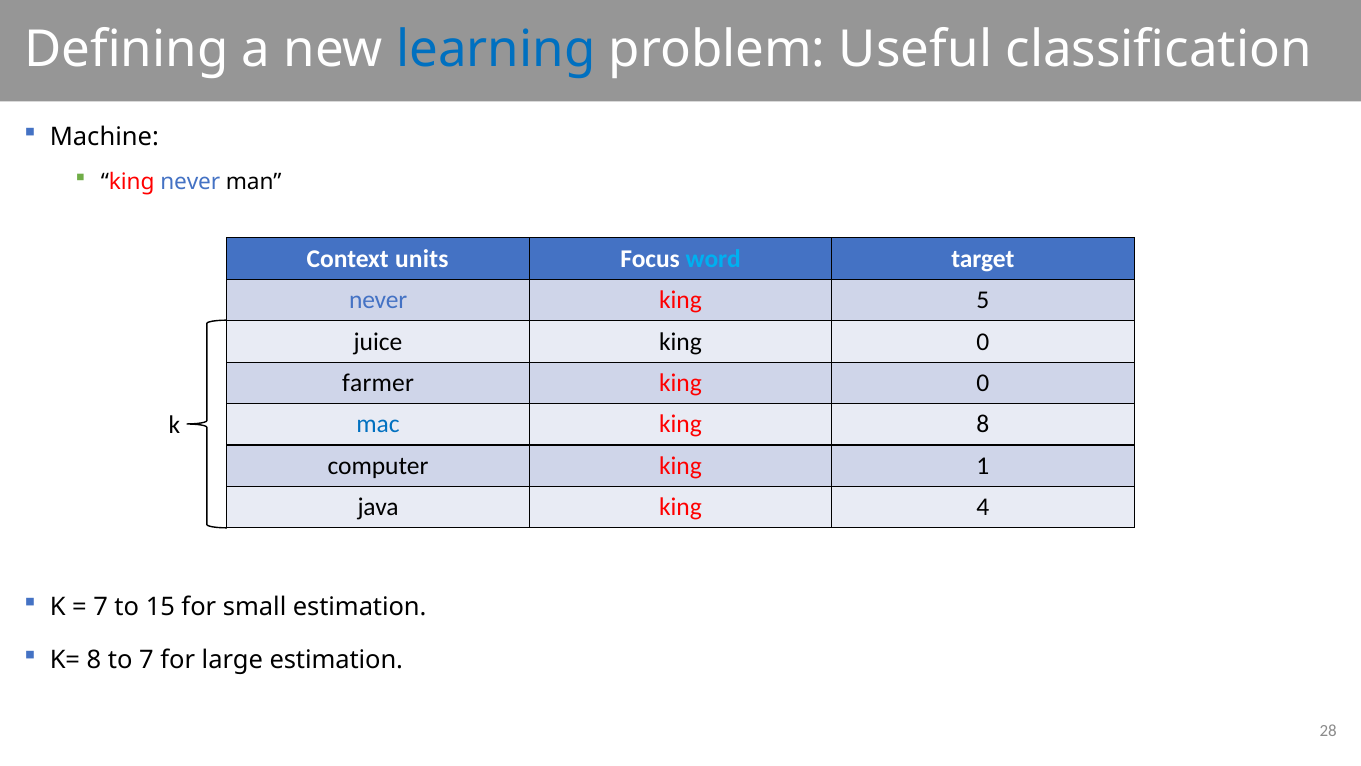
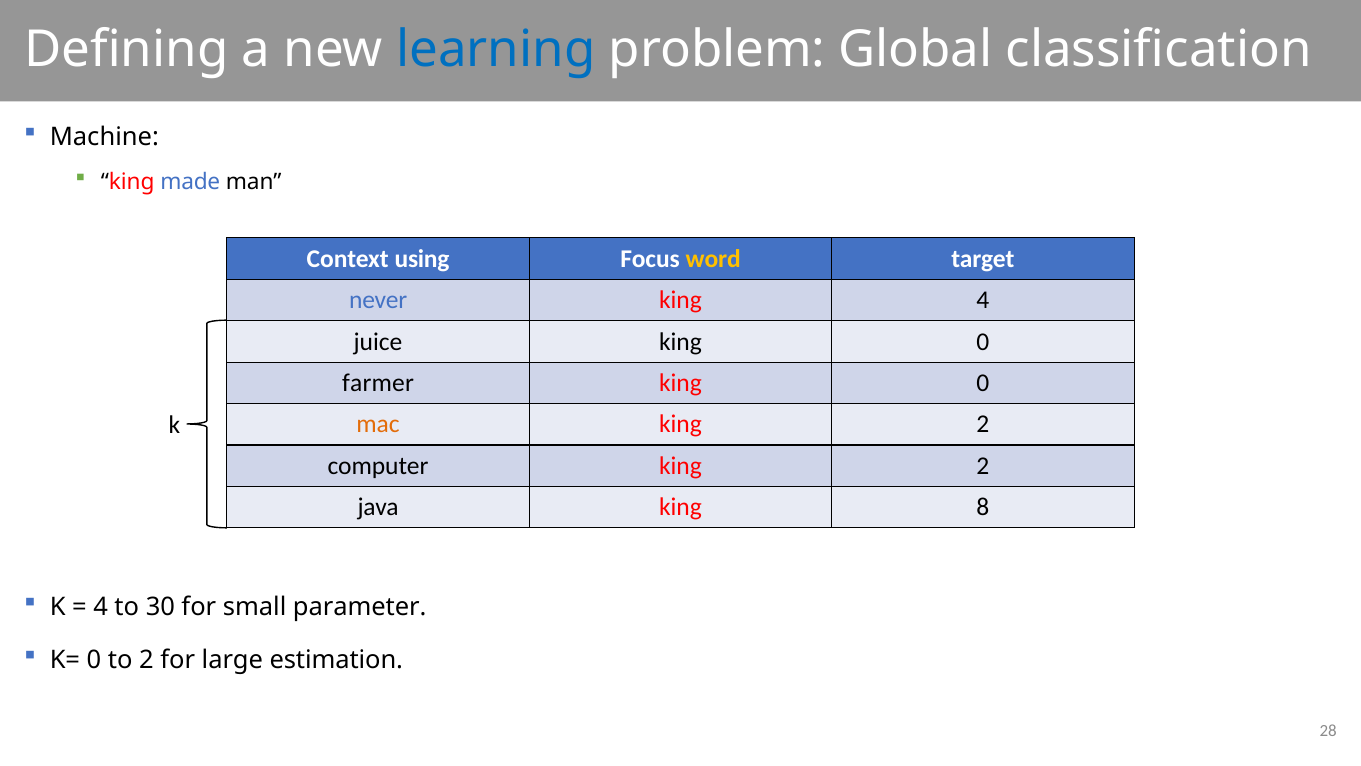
Useful: Useful -> Global
king never: never -> made
units: units -> using
word colour: light blue -> yellow
king 5: 5 -> 4
mac colour: blue -> orange
8 at (983, 424): 8 -> 2
computer king 1: 1 -> 2
4: 4 -> 8
7 at (101, 607): 7 -> 4
15: 15 -> 30
small estimation: estimation -> parameter
K= 8: 8 -> 0
to 7: 7 -> 2
